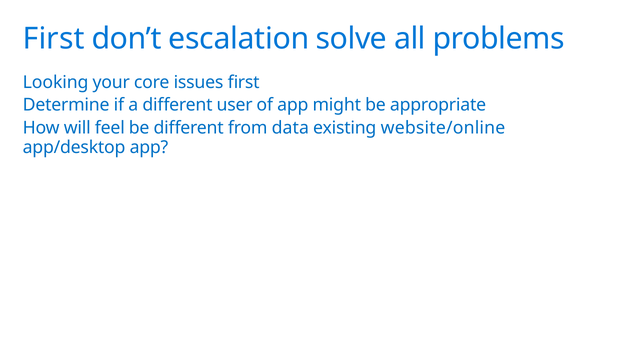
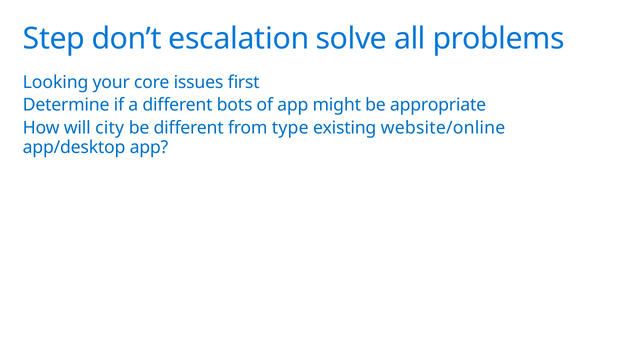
First at (54, 39): First -> Step
user: user -> bots
feel: feel -> city
data: data -> type
